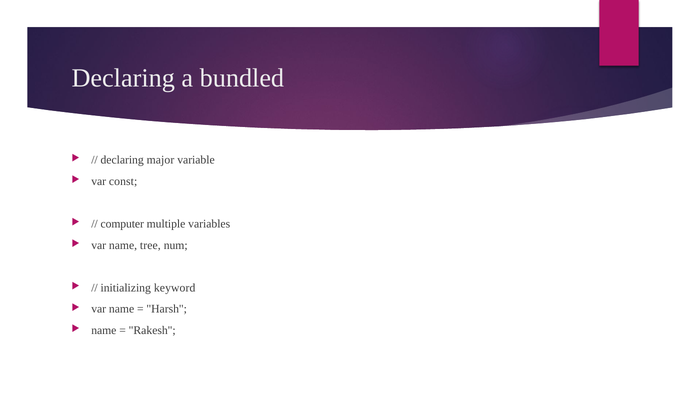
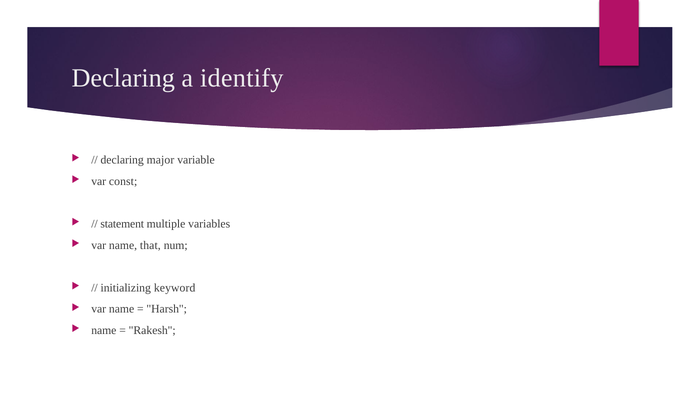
bundled: bundled -> identify
computer: computer -> statement
tree: tree -> that
